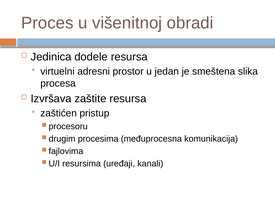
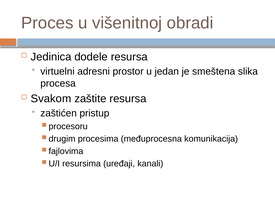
Izvršava: Izvršava -> Svakom
